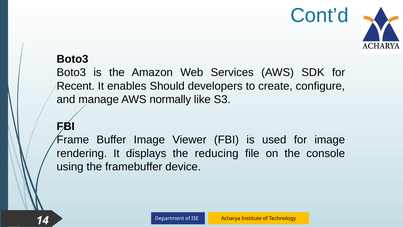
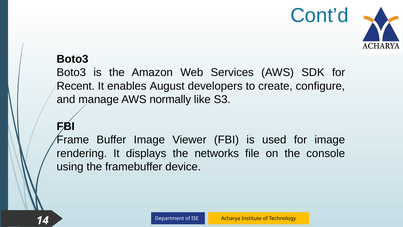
Should: Should -> August
reducing: reducing -> networks
